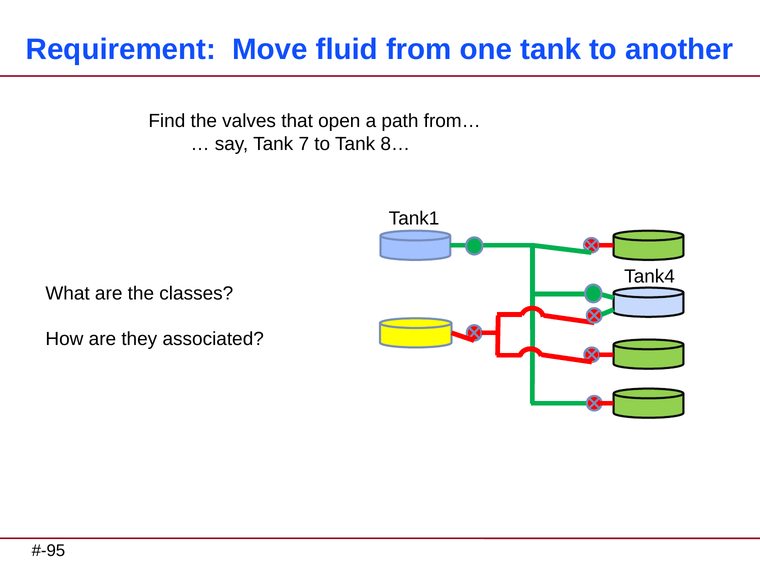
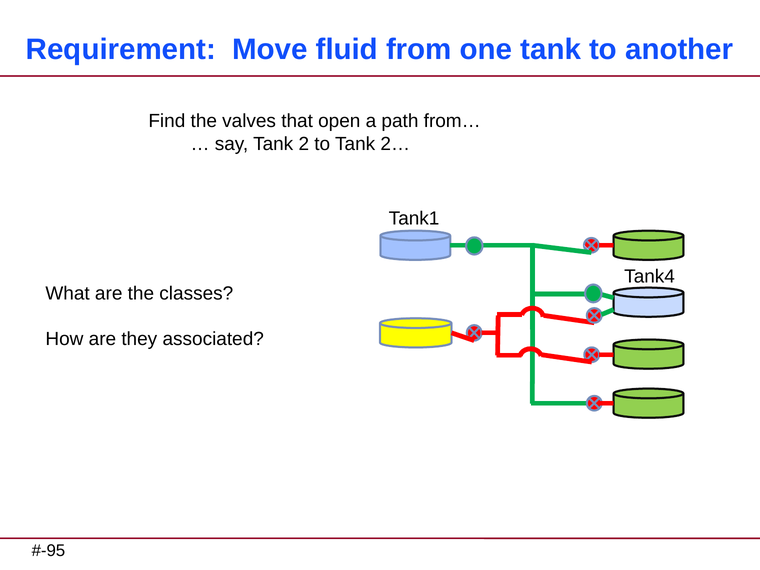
7: 7 -> 2
8…: 8… -> 2…
